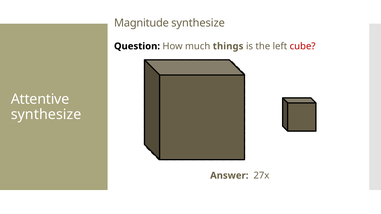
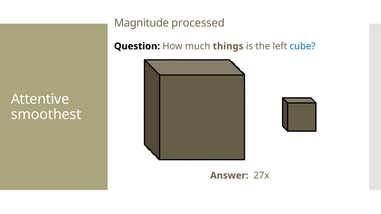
Magnitude synthesize: synthesize -> processed
cube colour: red -> blue
synthesize at (46, 115): synthesize -> smoothest
